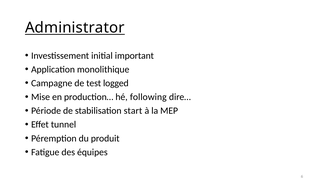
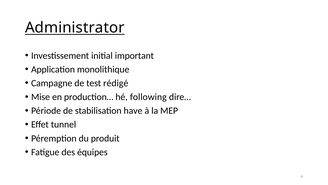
logged: logged -> rédigé
start: start -> have
